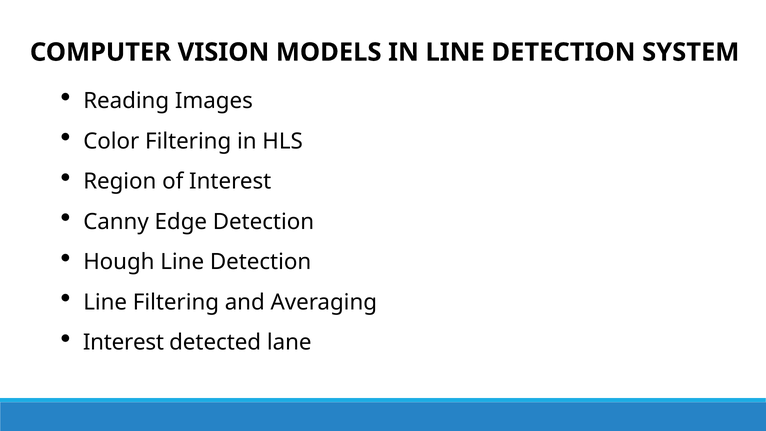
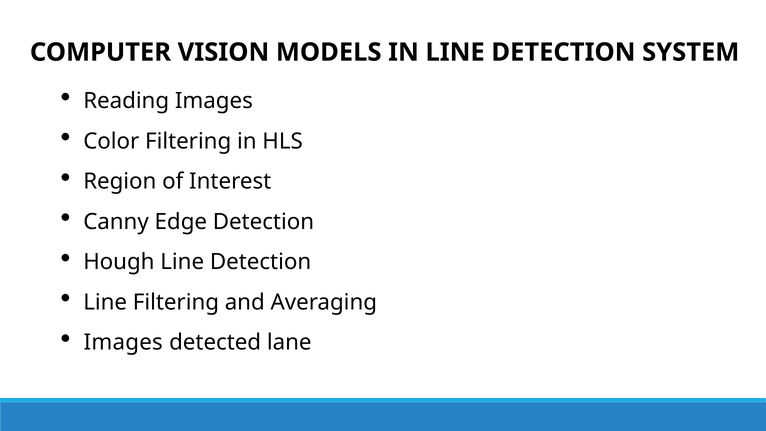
Interest at (123, 342): Interest -> Images
